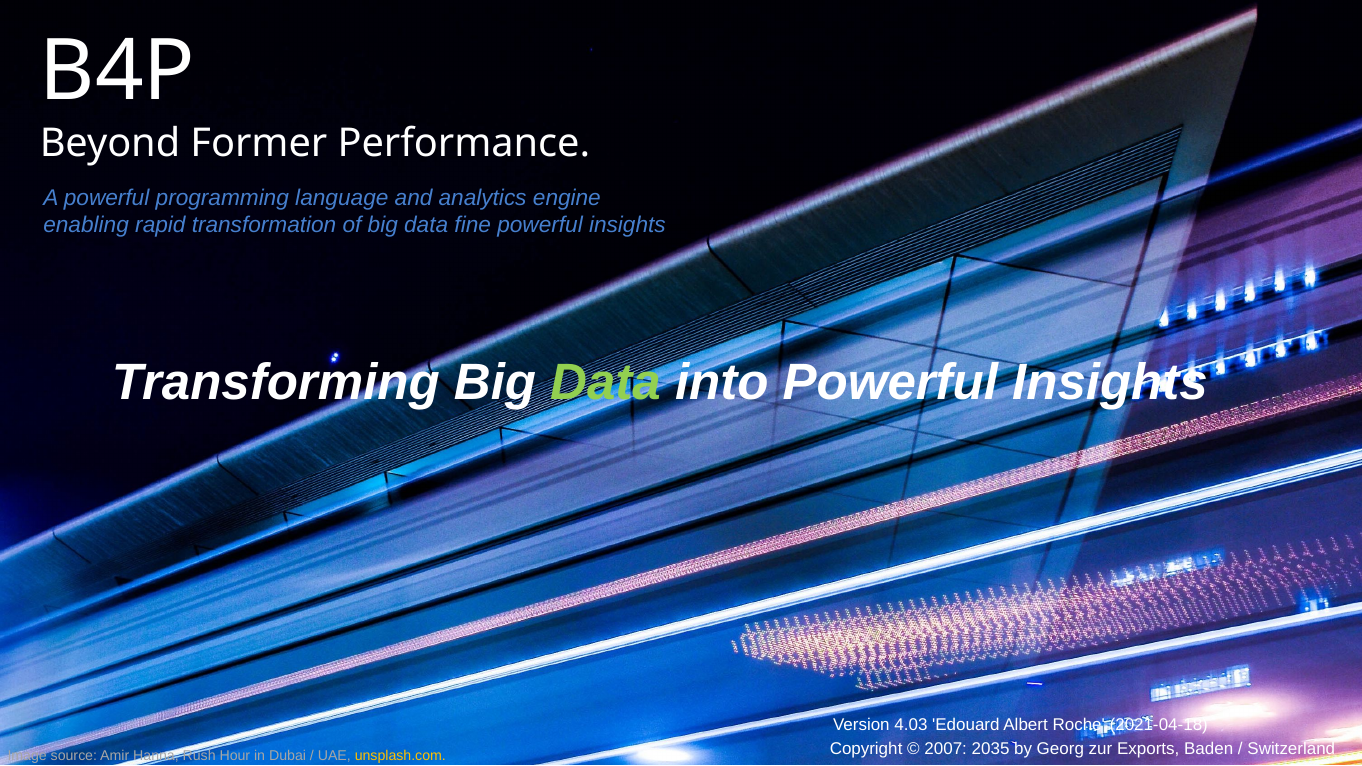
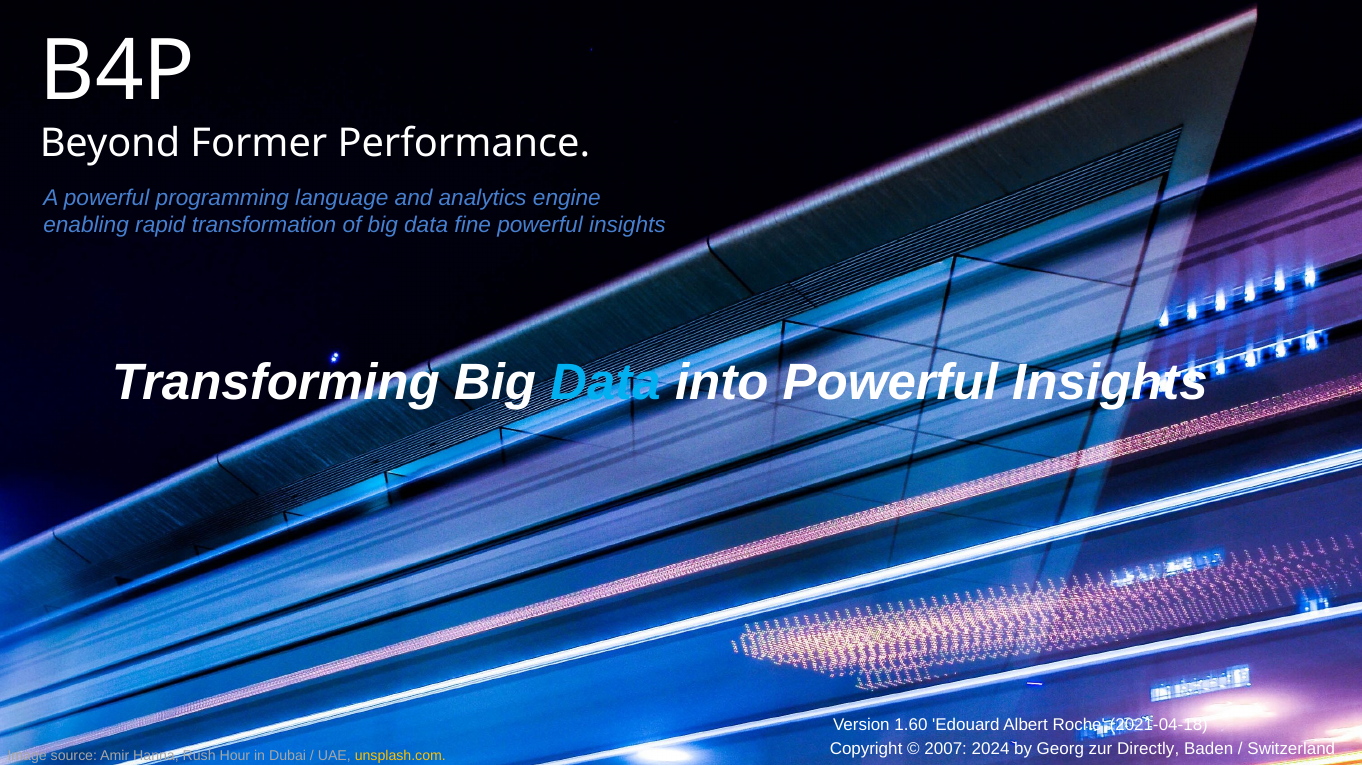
Data at (606, 382) colour: light green -> light blue
4.03: 4.03 -> 1.60
2035: 2035 -> 2024
Exports: Exports -> Directly
